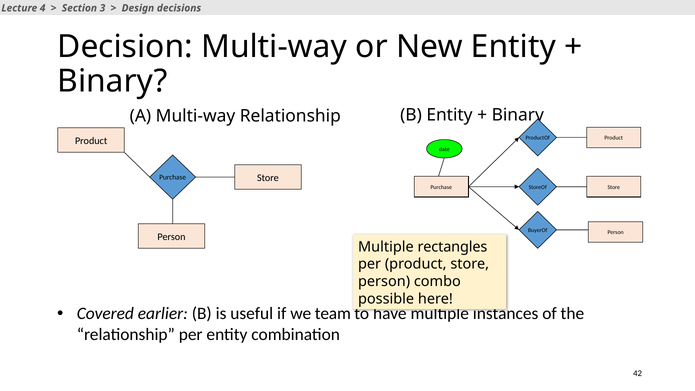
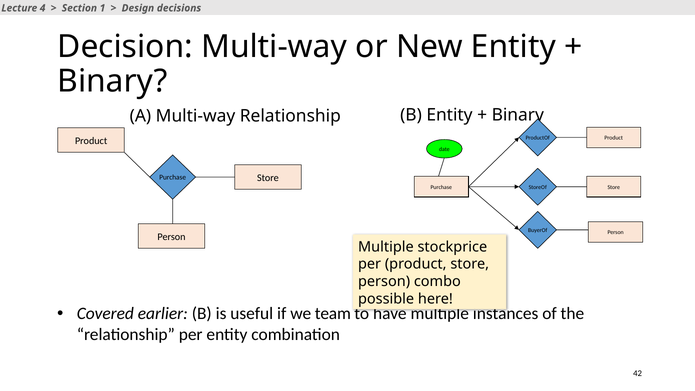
3: 3 -> 1
rectangles: rectangles -> stockprice
